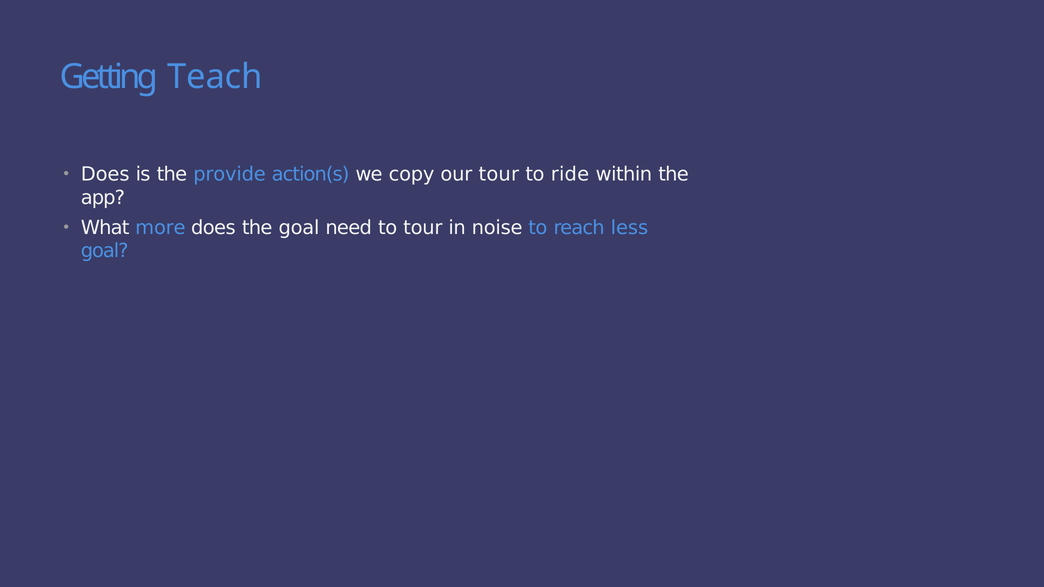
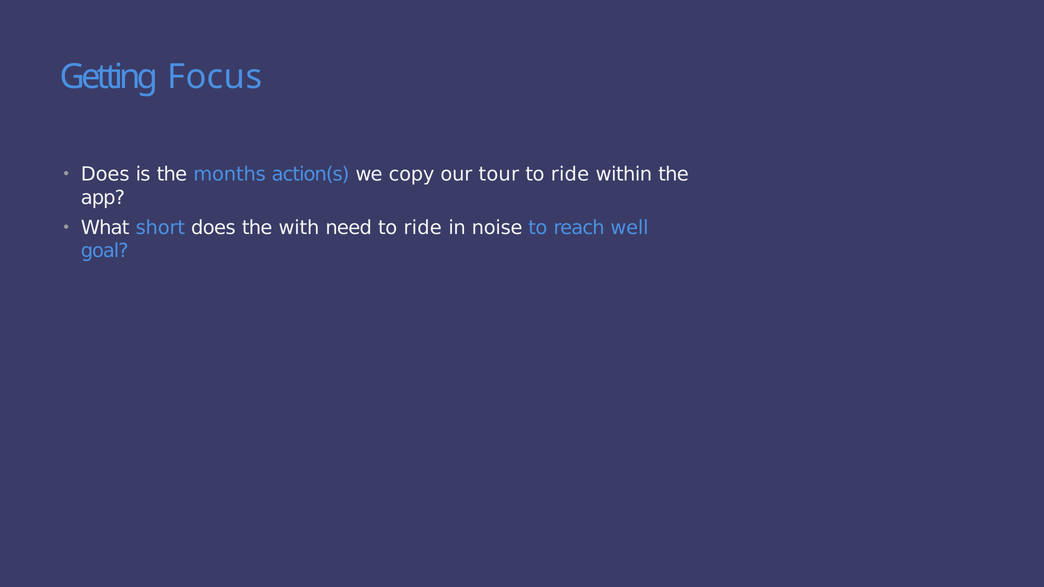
Teach: Teach -> Focus
provide: provide -> months
more: more -> short
the goal: goal -> with
need to tour: tour -> ride
less: less -> well
